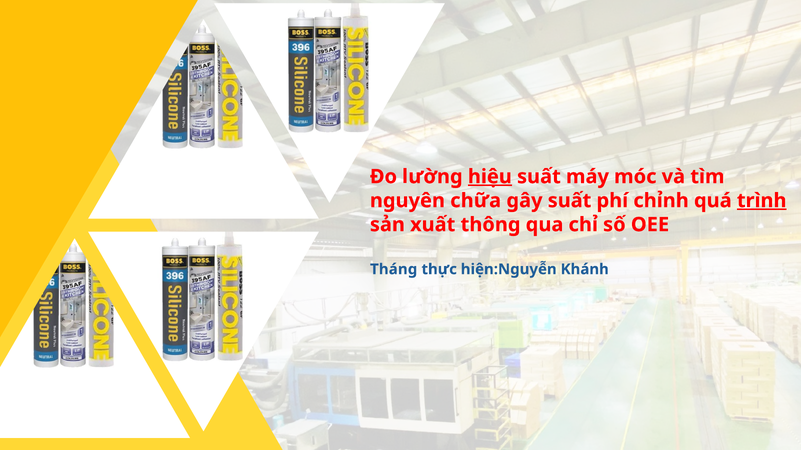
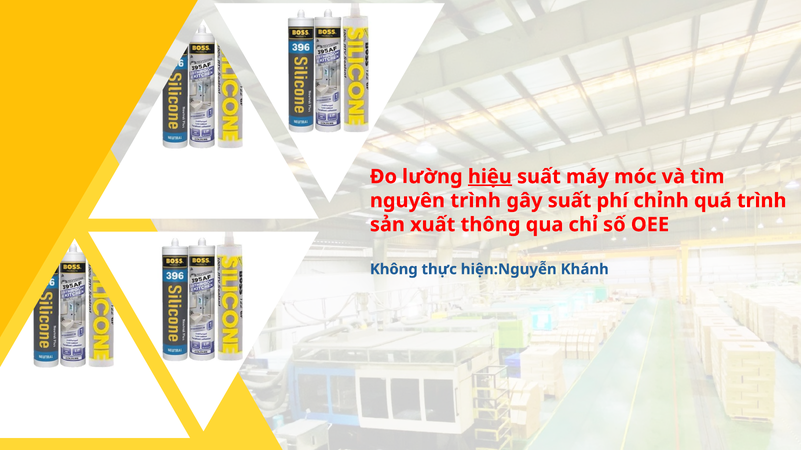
chữa at (476, 201): chữa -> trình
trình at (762, 201) underline: present -> none
Tháng: Tháng -> Không
